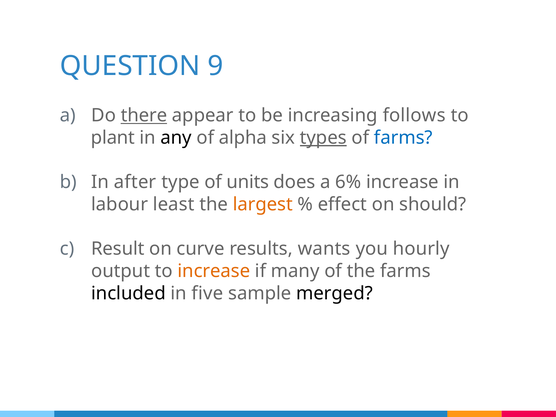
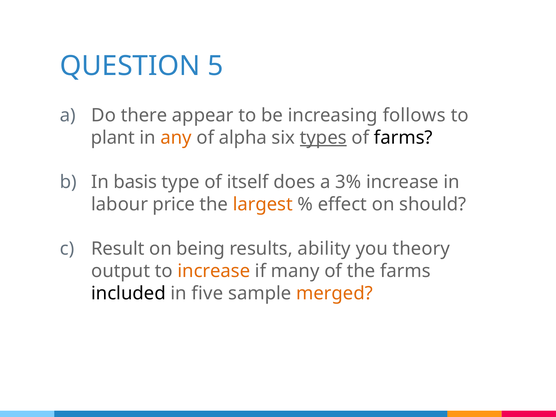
9: 9 -> 5
there underline: present -> none
any colour: black -> orange
farms at (403, 138) colour: blue -> black
after: after -> basis
units: units -> itself
6%: 6% -> 3%
least: least -> price
curve: curve -> being
wants: wants -> ability
hourly: hourly -> theory
merged colour: black -> orange
